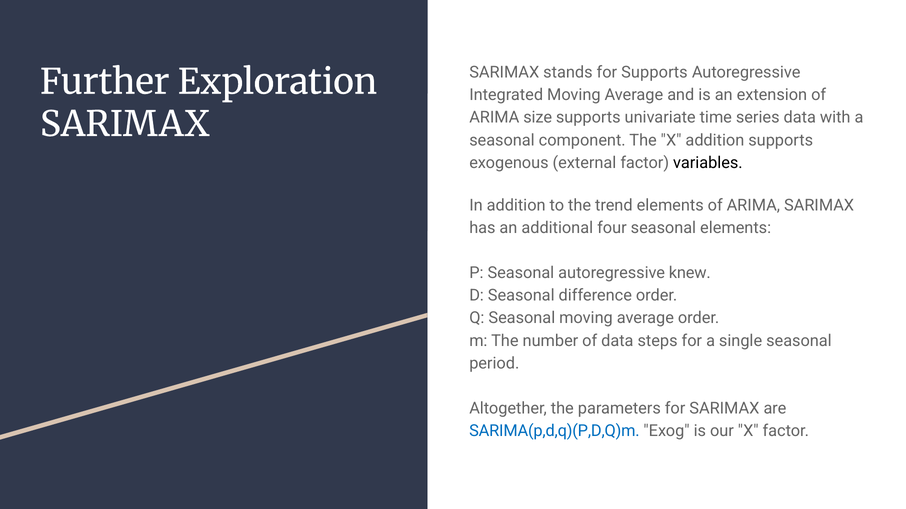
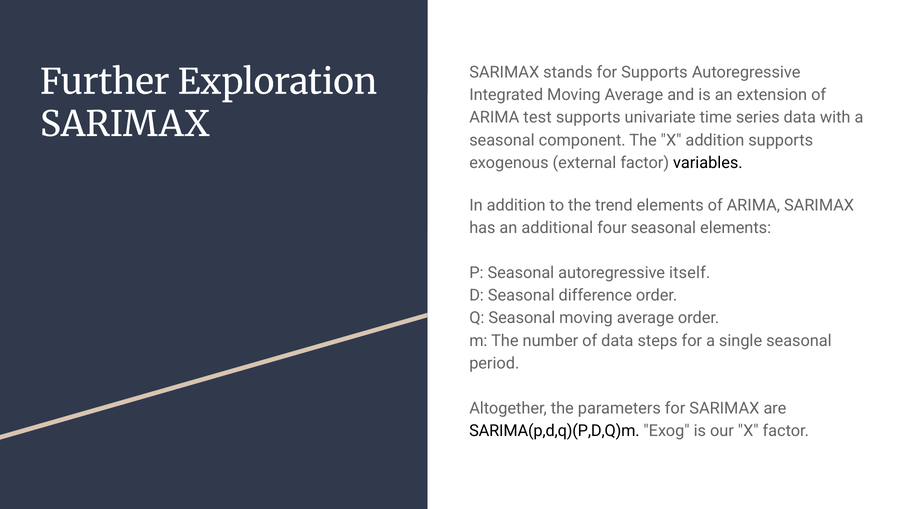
size: size -> test
knew: knew -> itself
SARIMA(p,d,q)(P,D,Q)m colour: blue -> black
